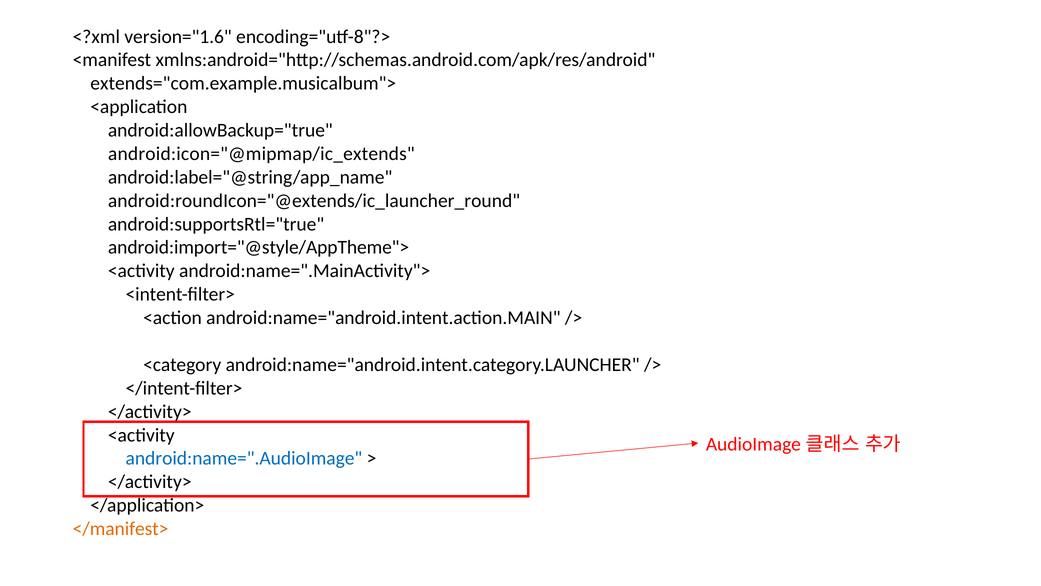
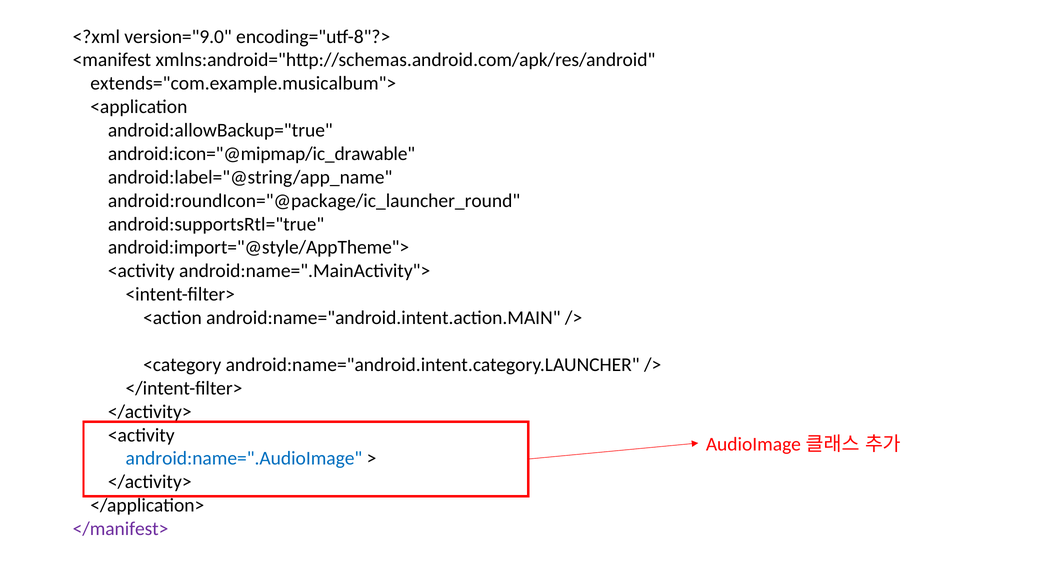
version="1.6: version="1.6 -> version="9.0
android:icon="@mipmap/ic_extends: android:icon="@mipmap/ic_extends -> android:icon="@mipmap/ic_drawable
android:roundIcon="@extends/ic_launcher_round: android:roundIcon="@extends/ic_launcher_round -> android:roundIcon="@package/ic_launcher_round
</manifest> colour: orange -> purple
